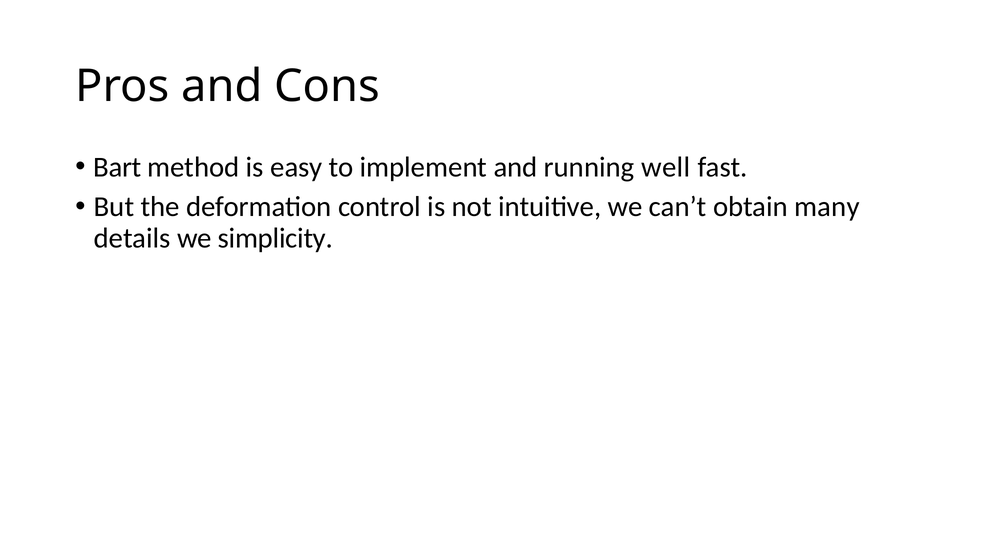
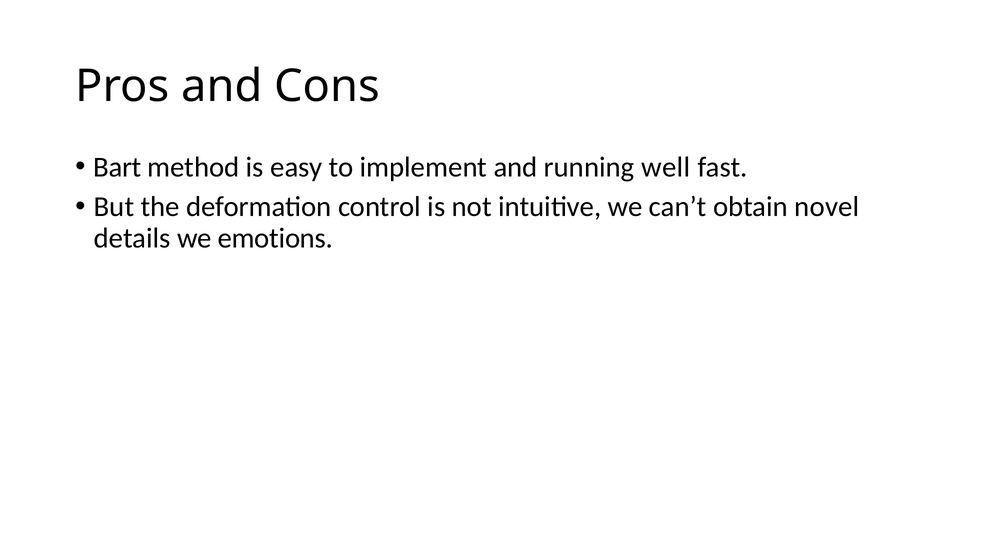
many: many -> novel
simplicity: simplicity -> emotions
